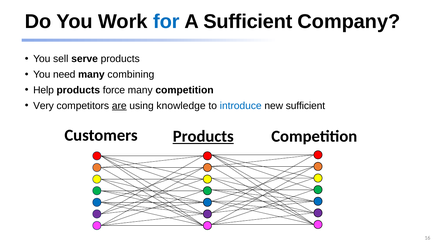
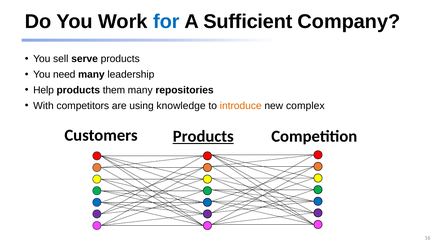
combining: combining -> leadership
force: force -> them
many competition: competition -> repositories
Very: Very -> With
are underline: present -> none
introduce colour: blue -> orange
new sufficient: sufficient -> complex
